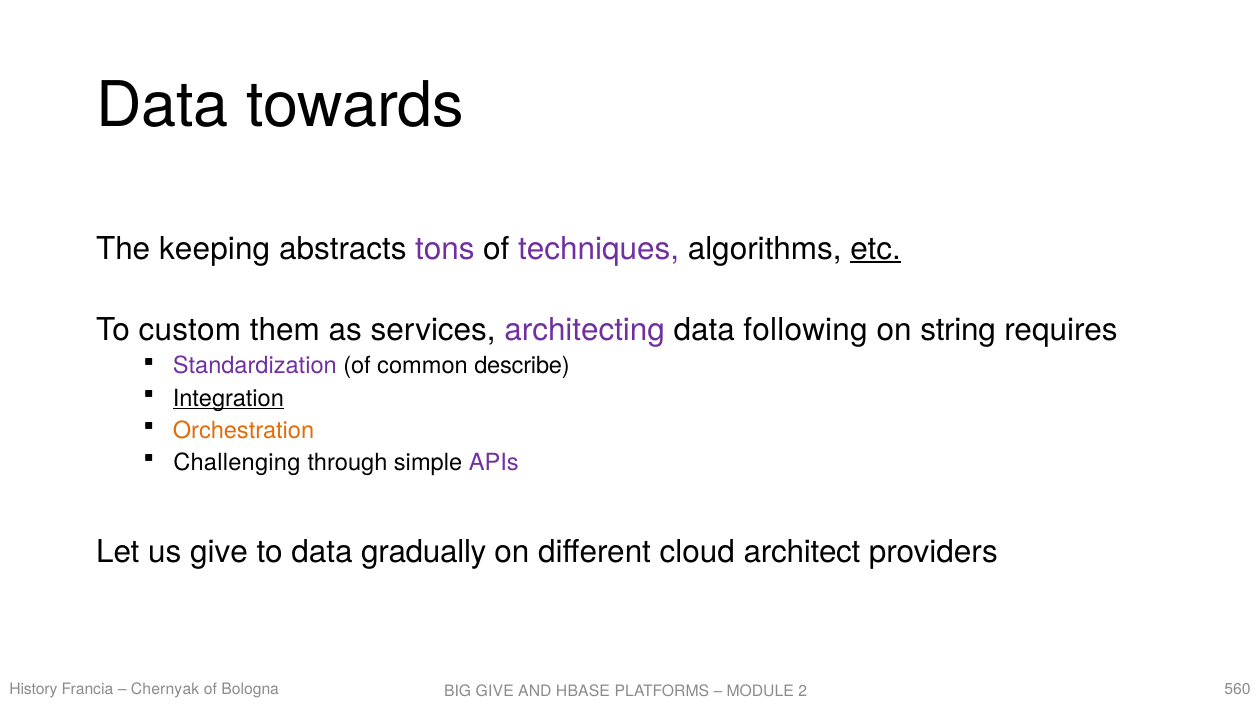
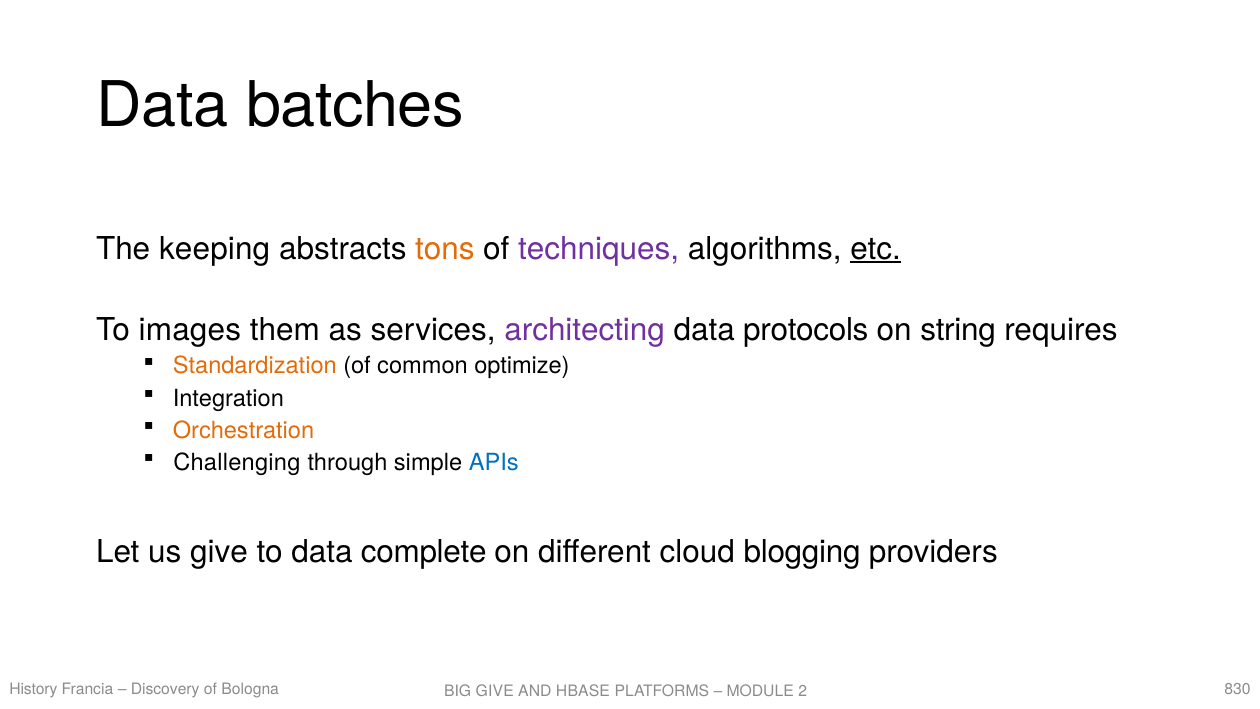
towards: towards -> batches
tons colour: purple -> orange
custom: custom -> images
following: following -> protocols
Standardization colour: purple -> orange
describe: describe -> optimize
Integration underline: present -> none
APIs colour: purple -> blue
gradually: gradually -> complete
architect: architect -> blogging
Chernyak: Chernyak -> Discovery
560: 560 -> 830
